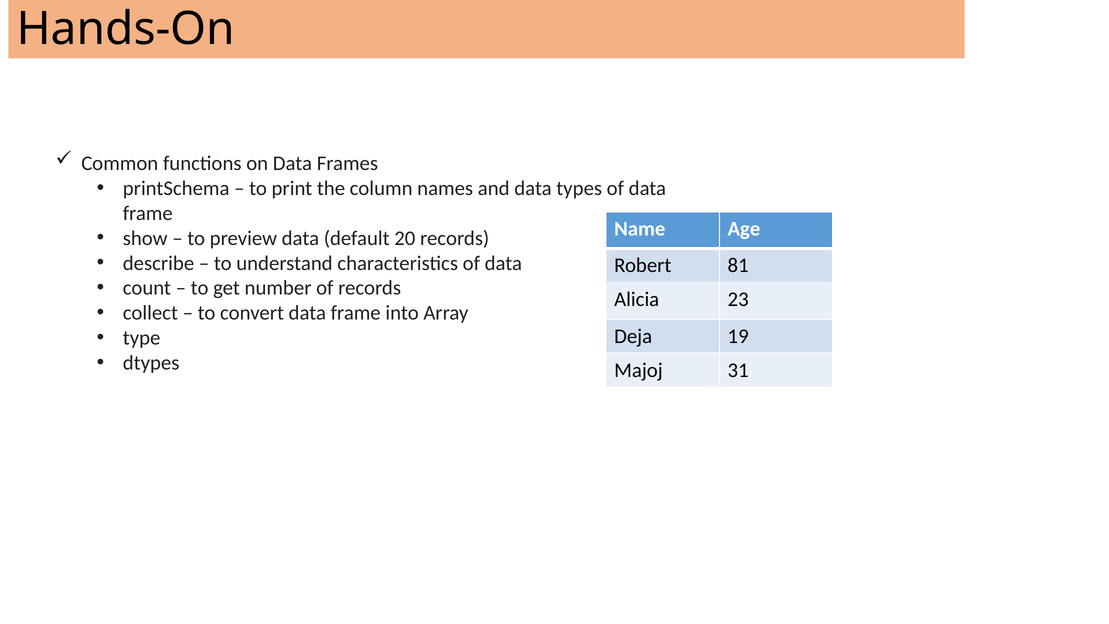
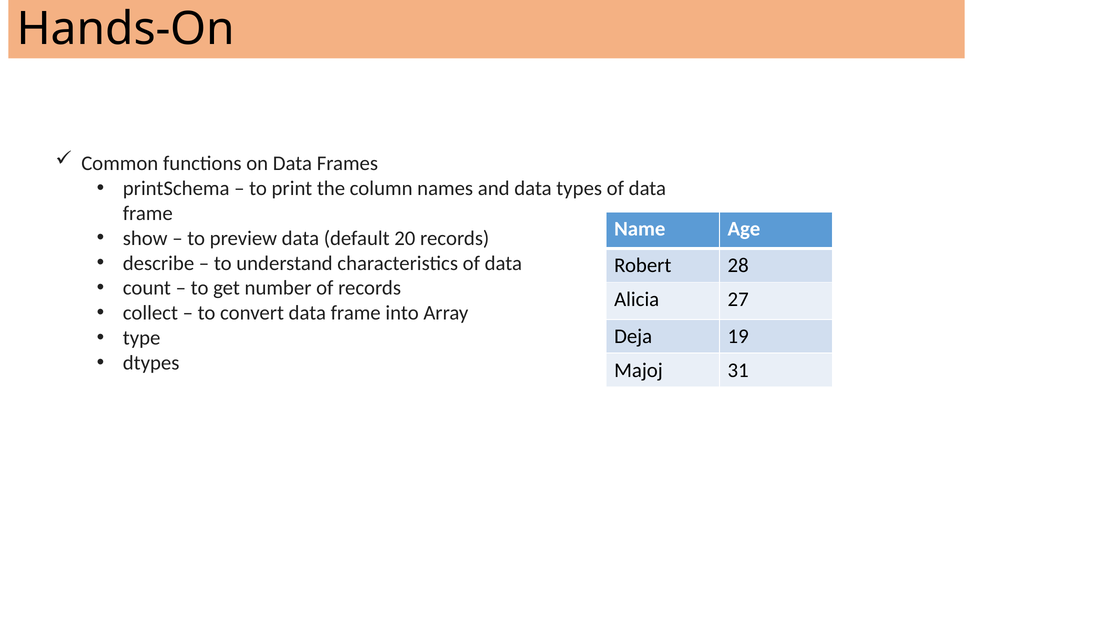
81: 81 -> 28
23: 23 -> 27
